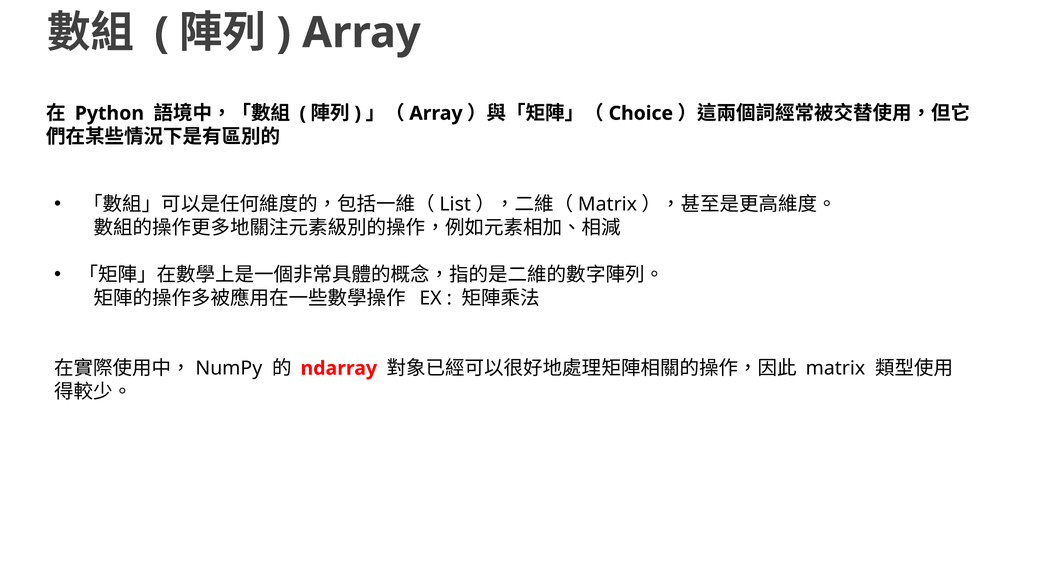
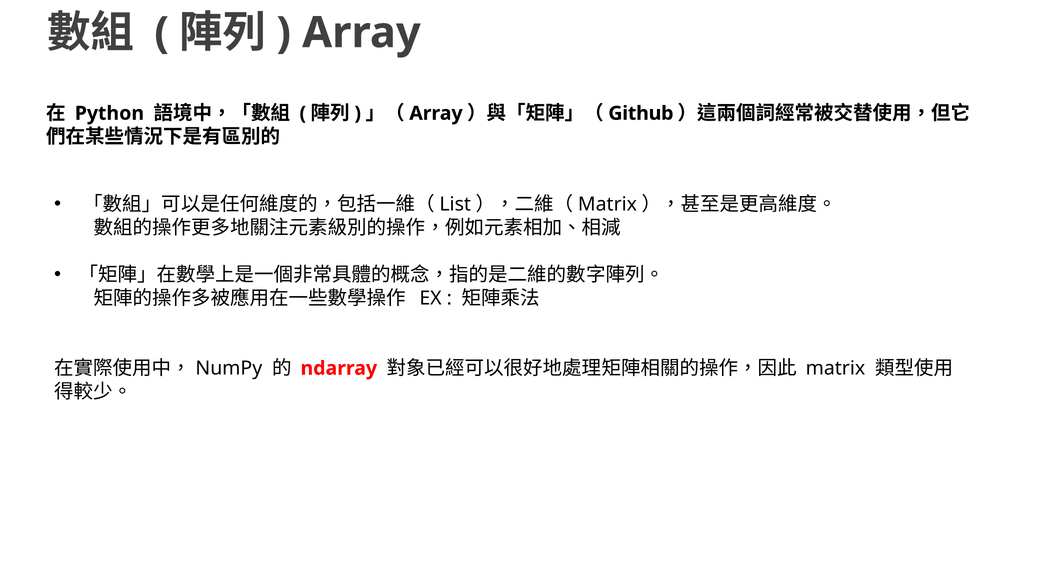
Choice: Choice -> Github
